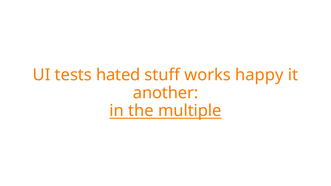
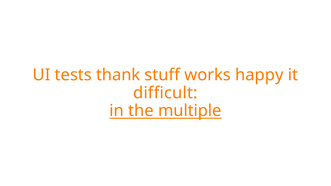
hated: hated -> thank
another: another -> difficult
